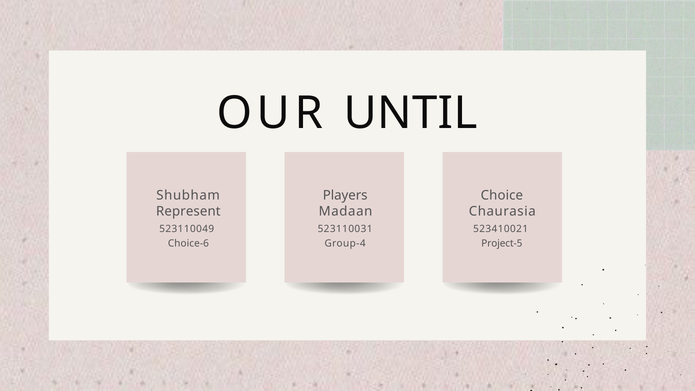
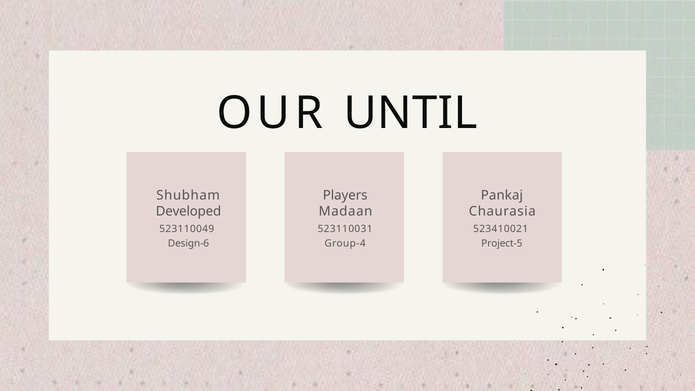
Choice: Choice -> Pankaj
Represent: Represent -> Developed
Choice-6: Choice-6 -> Design-6
